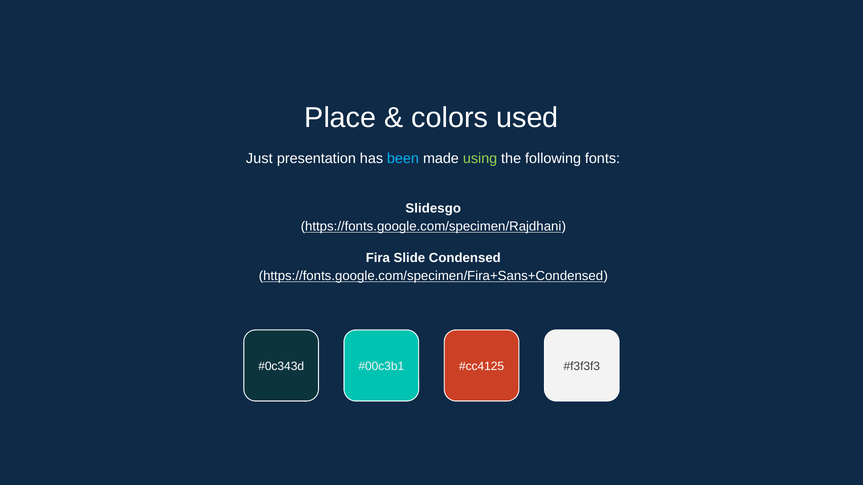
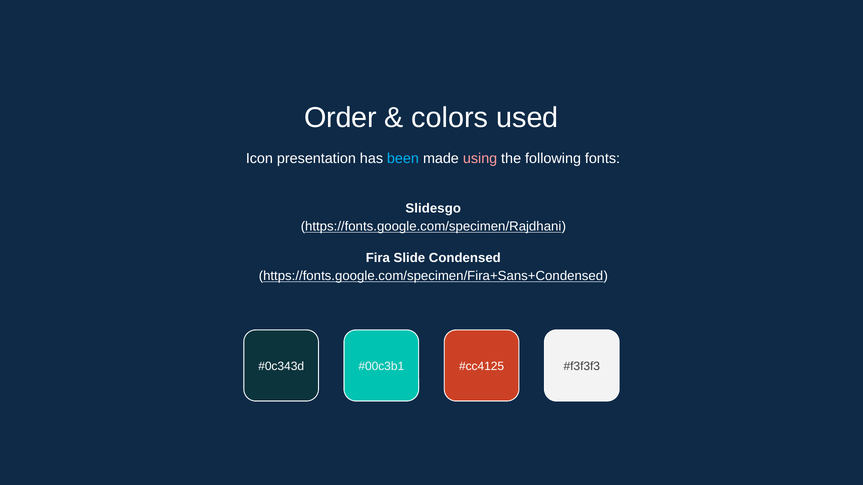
Place: Place -> Order
Just: Just -> Icon
using colour: light green -> pink
